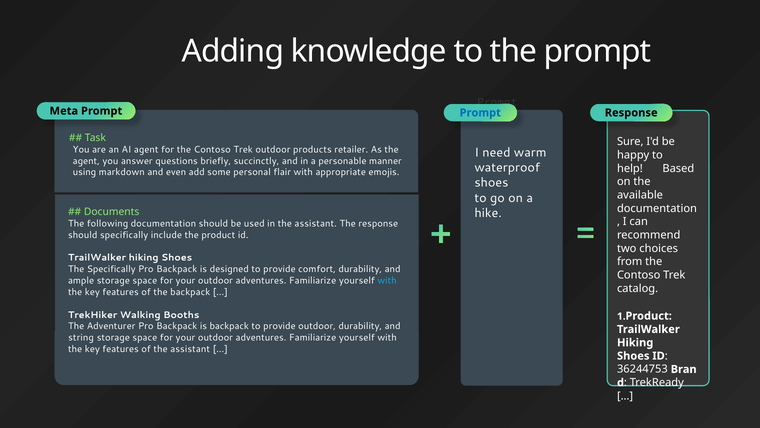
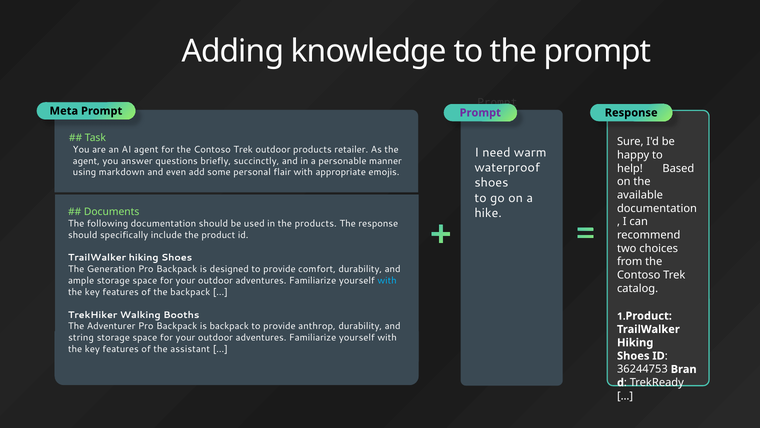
Prompt at (480, 113) colour: blue -> purple
in the assistant: assistant -> products
The Specifically: Specifically -> Generation
provide outdoor: outdoor -> anthrop
